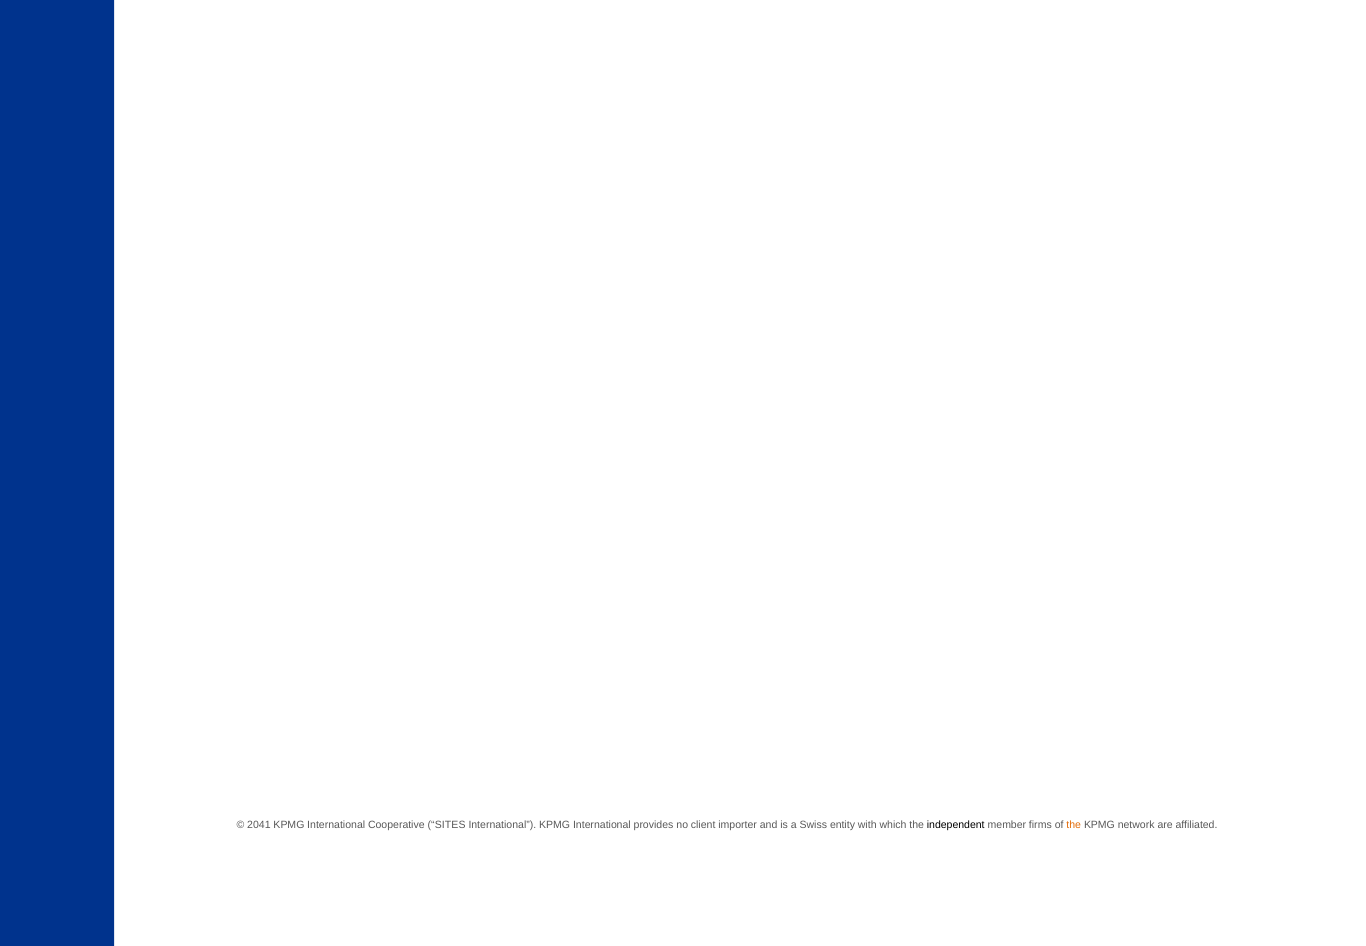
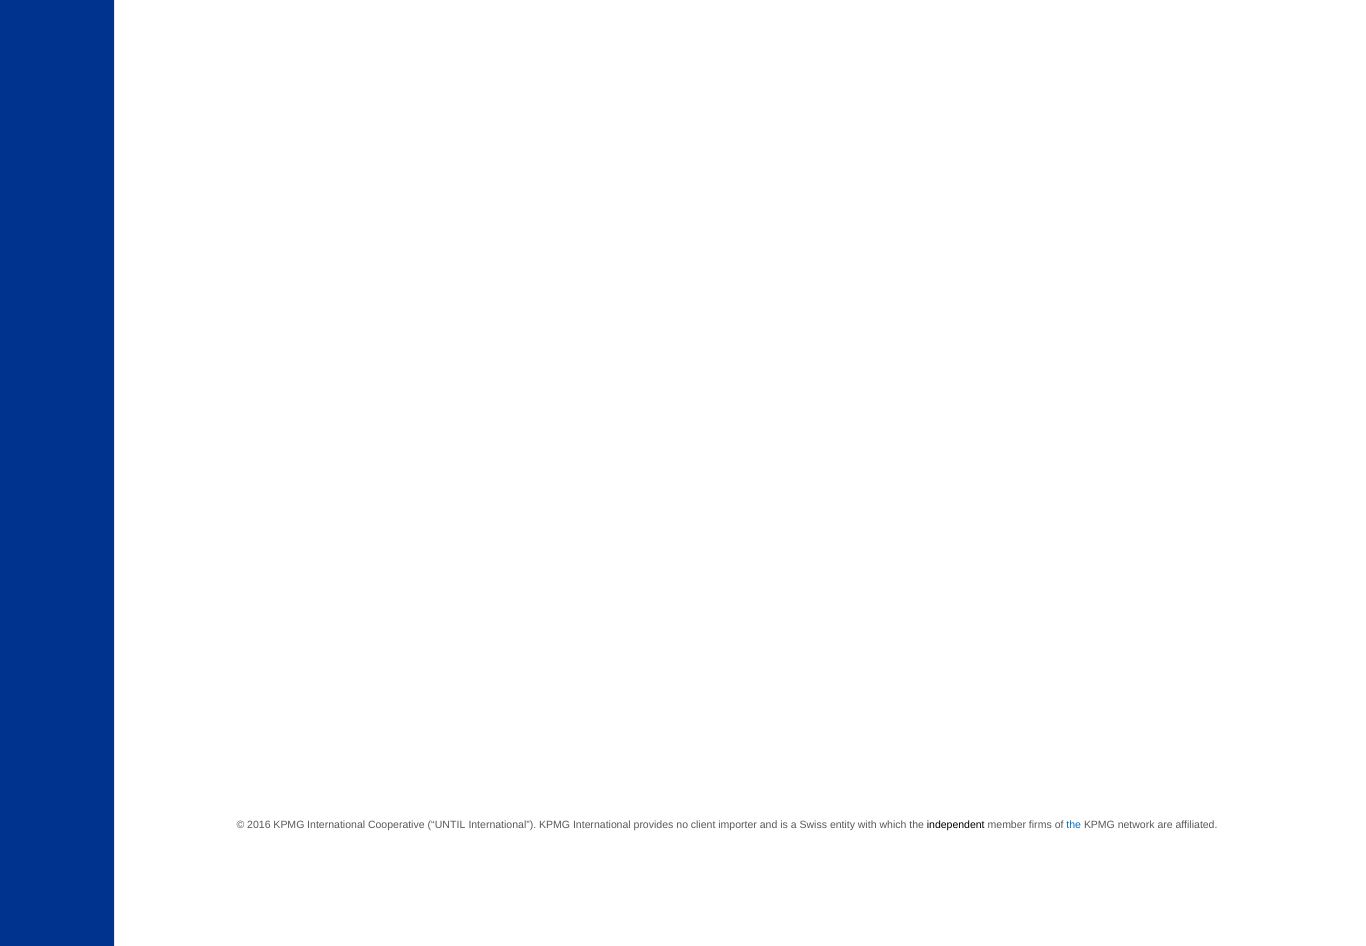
2041: 2041 -> 2016
SITES: SITES -> UNTIL
the at (1074, 825) colour: orange -> blue
